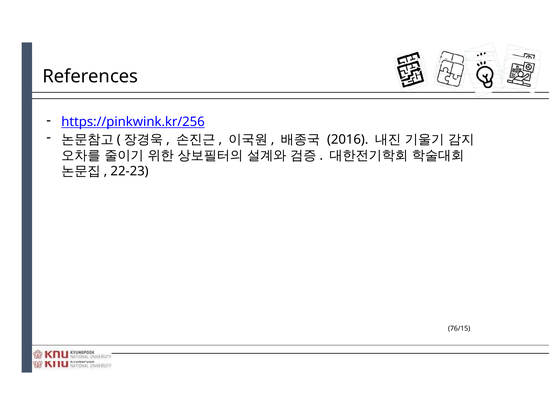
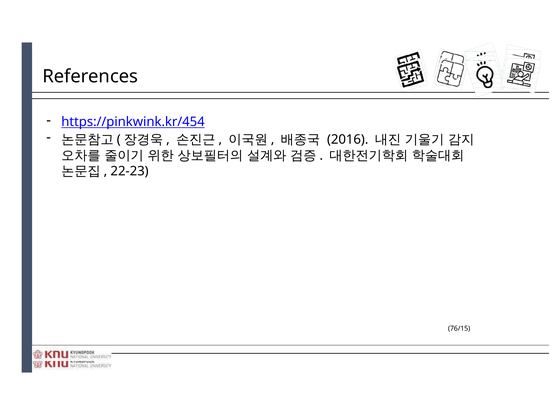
https://pinkwink.kr/256: https://pinkwink.kr/256 -> https://pinkwink.kr/454
